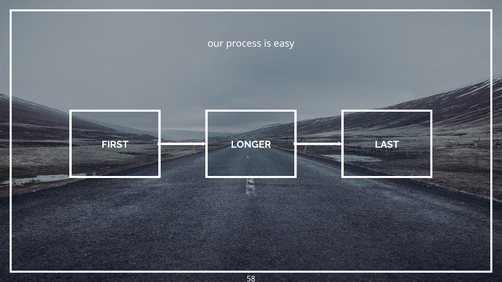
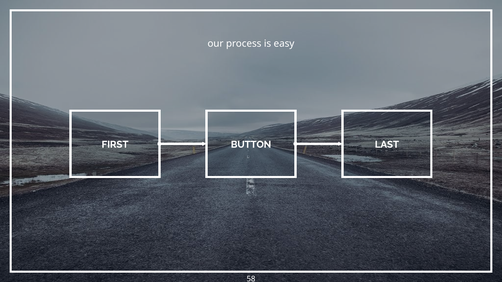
LONGER: LONGER -> BUTTON
